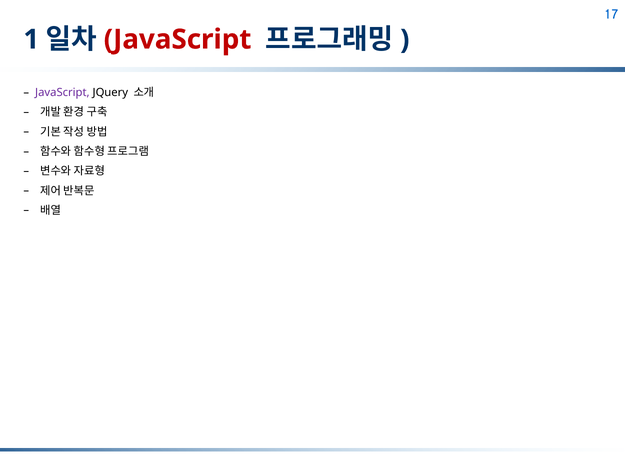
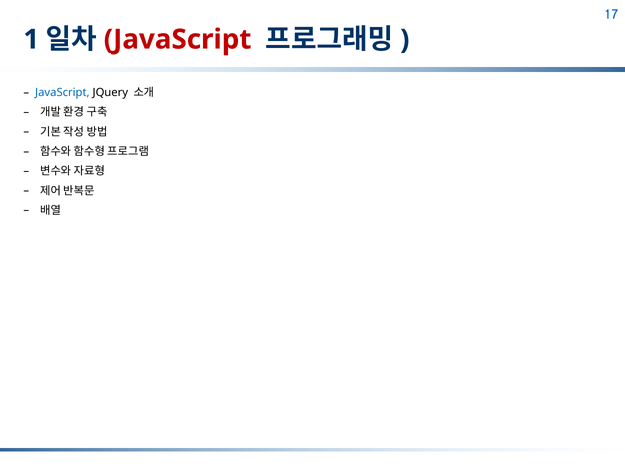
JavaScript at (62, 93) colour: purple -> blue
